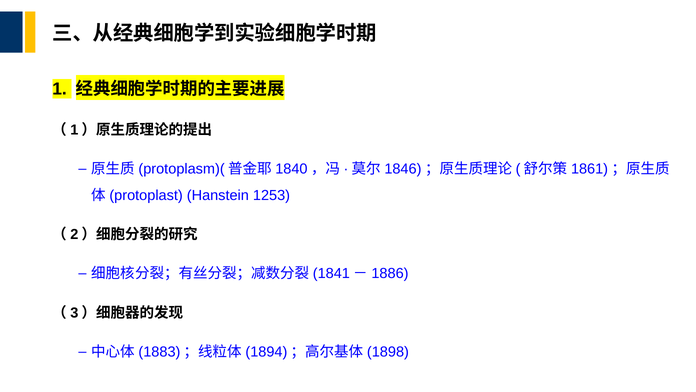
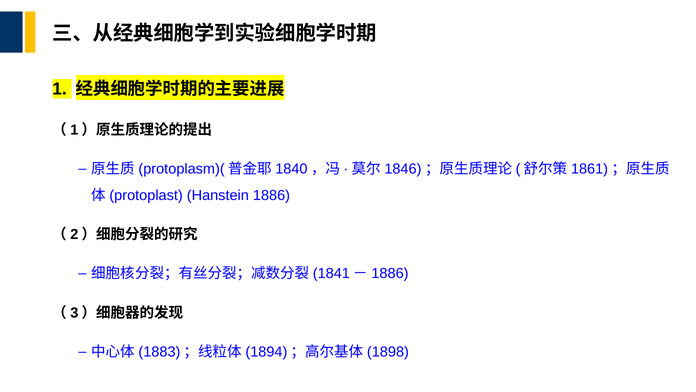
1253: 1253 -> 1886
